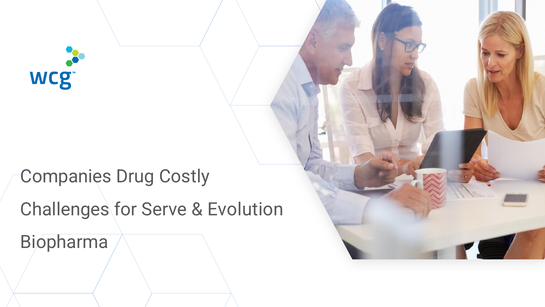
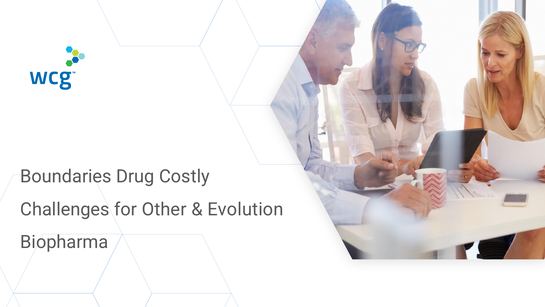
Companies: Companies -> Boundaries
Serve: Serve -> Other
